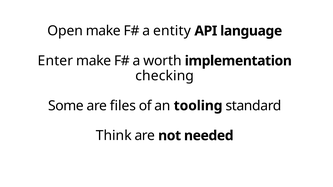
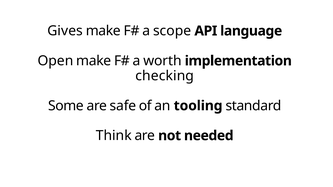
Open: Open -> Gives
entity: entity -> scope
Enter: Enter -> Open
files: files -> safe
